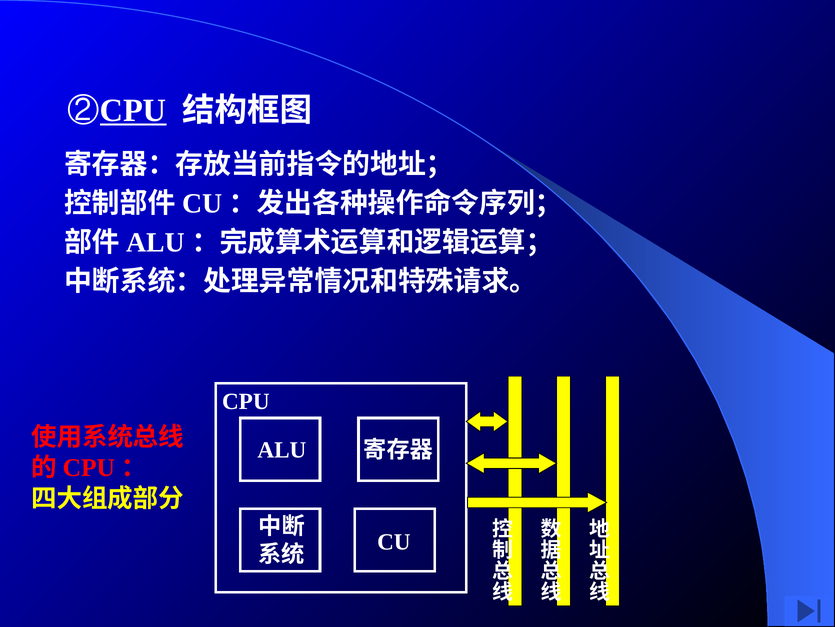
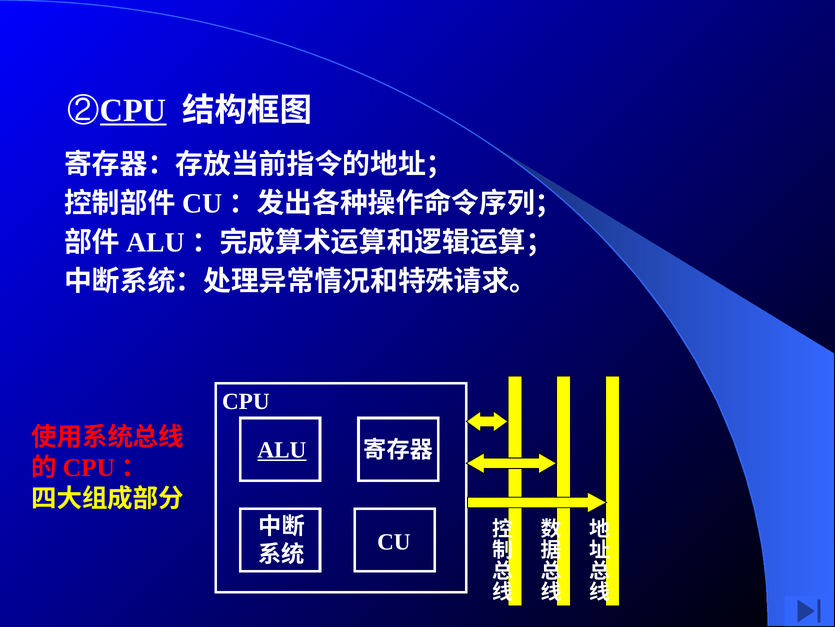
ALU underline: none -> present
